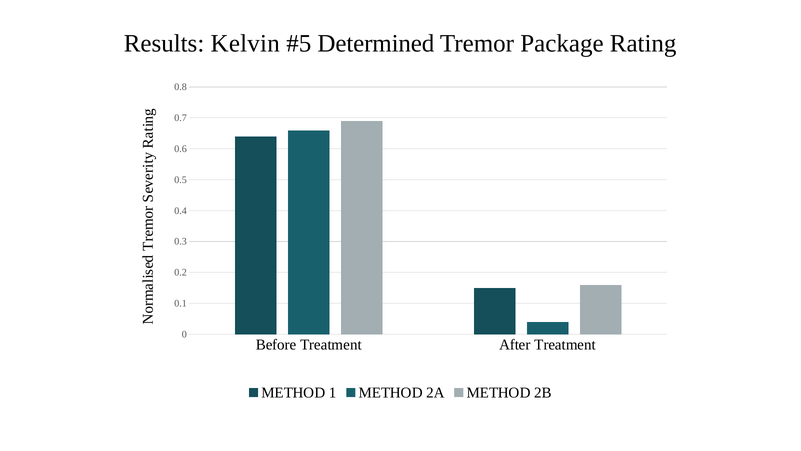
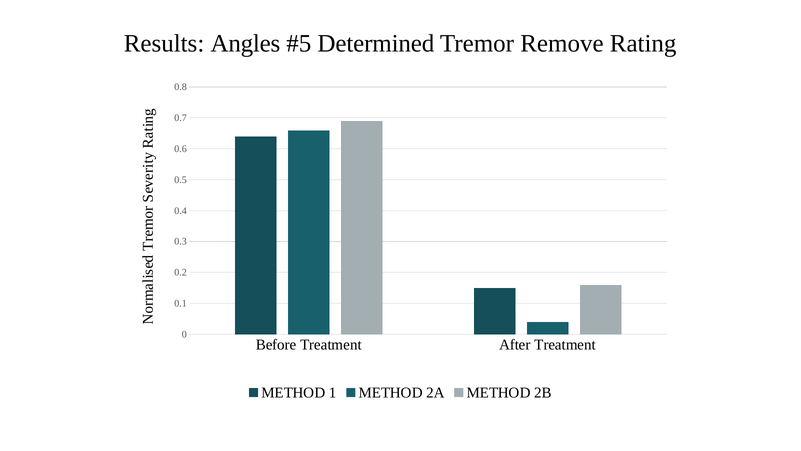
Kelvin: Kelvin -> Angles
Package: Package -> Remove
